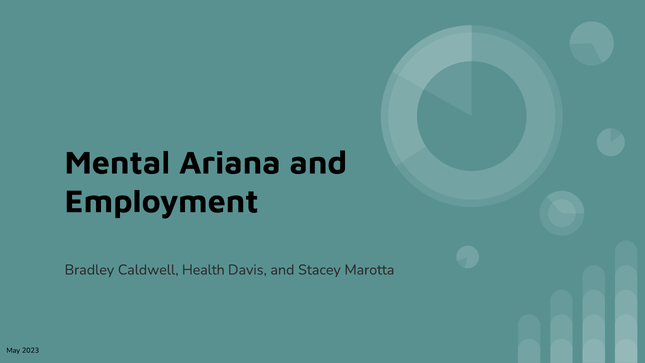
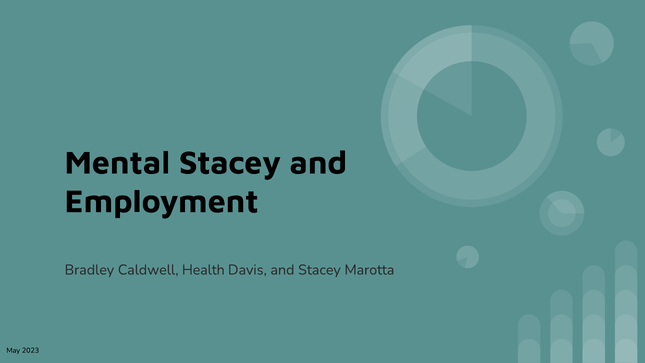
Mental Ariana: Ariana -> Stacey
